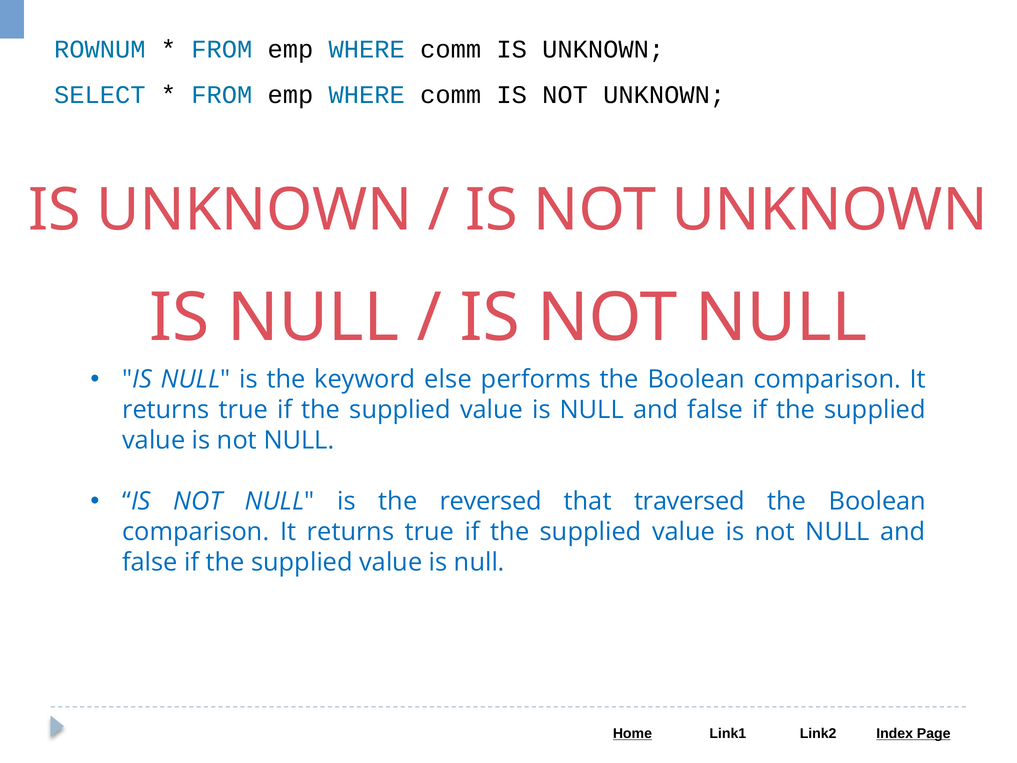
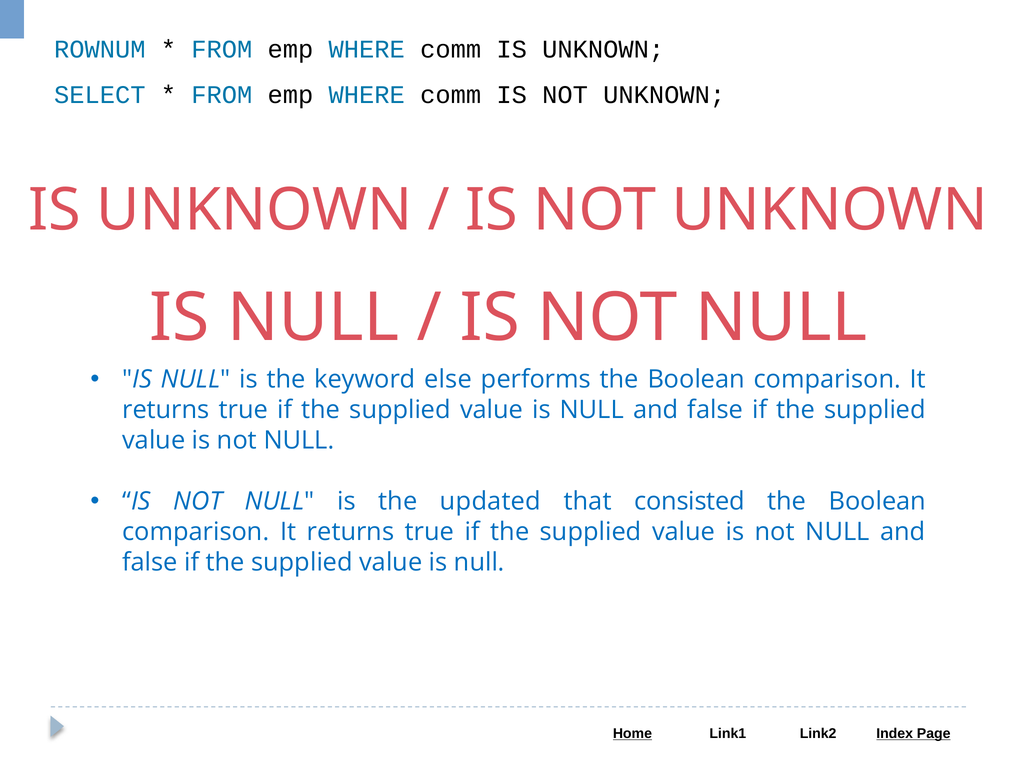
reversed: reversed -> updated
traversed: traversed -> consisted
